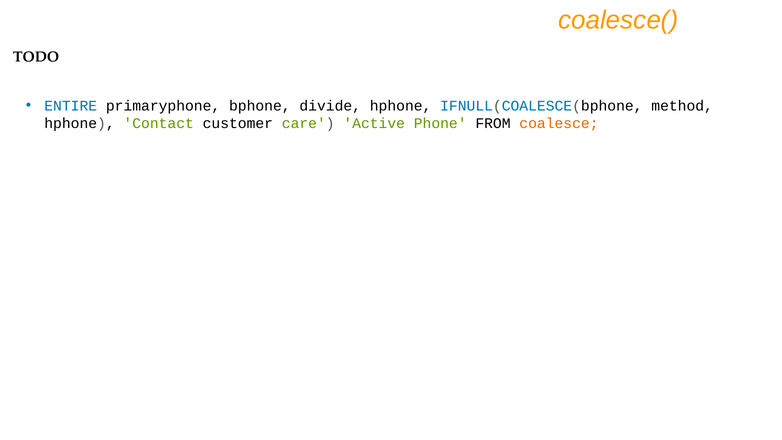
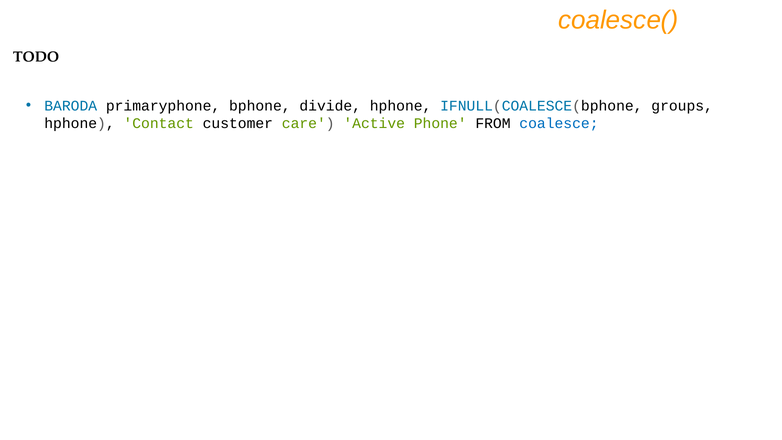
ENTIRE: ENTIRE -> BARODA
method: method -> groups
coalesce colour: orange -> blue
